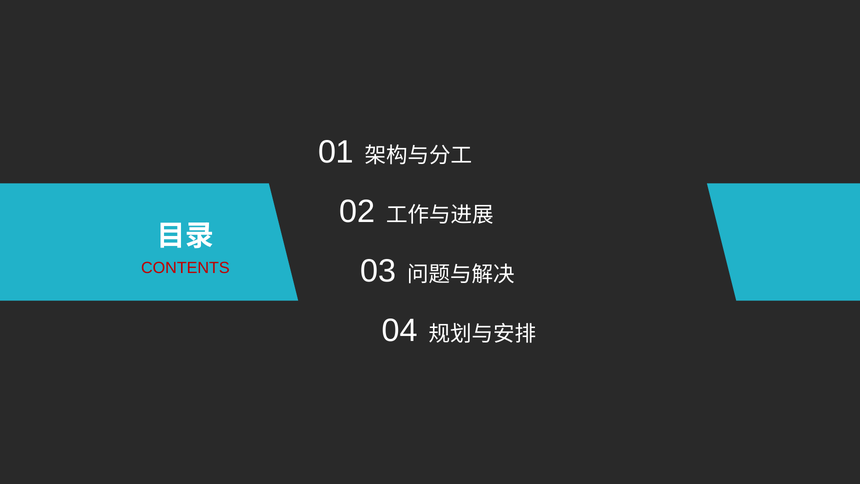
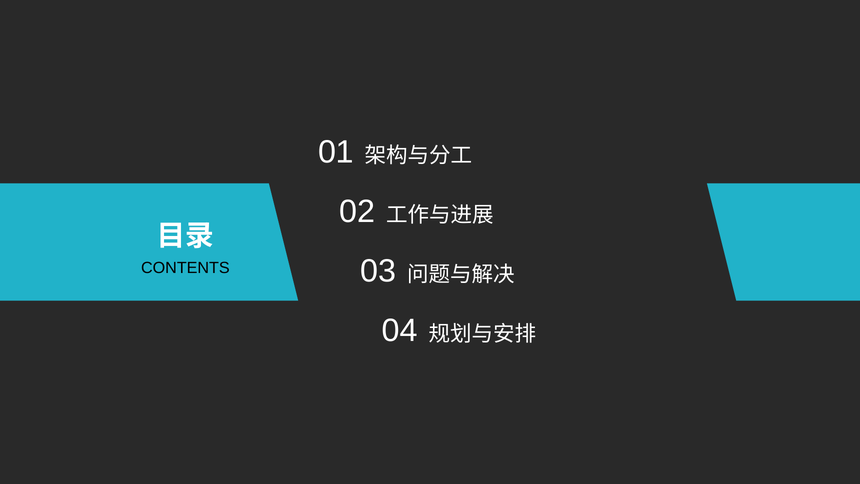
CONTENTS colour: red -> black
